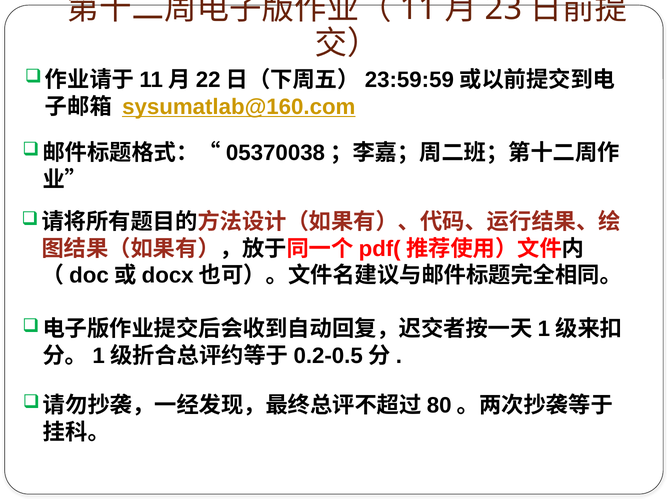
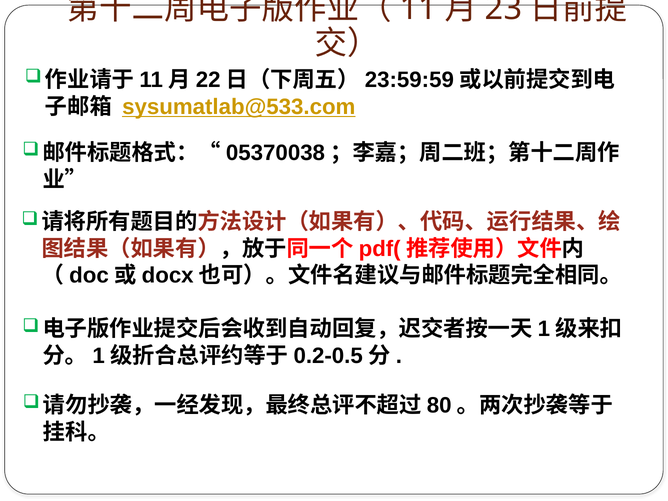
sysumatlab@160.com: sysumatlab@160.com -> sysumatlab@533.com
